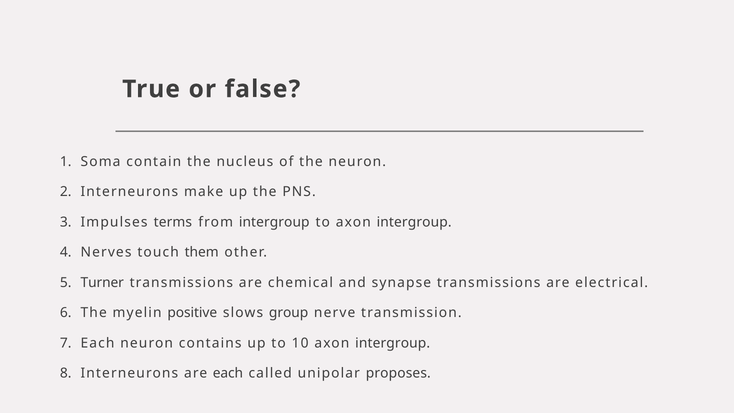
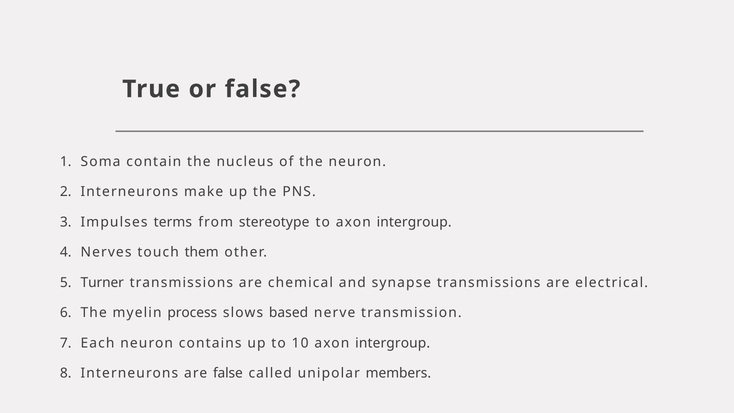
from intergroup: intergroup -> stereotype
positive: positive -> process
group: group -> based
are each: each -> false
proposes: proposes -> members
